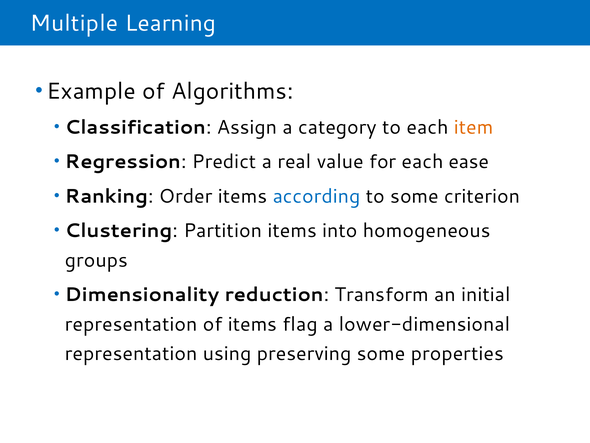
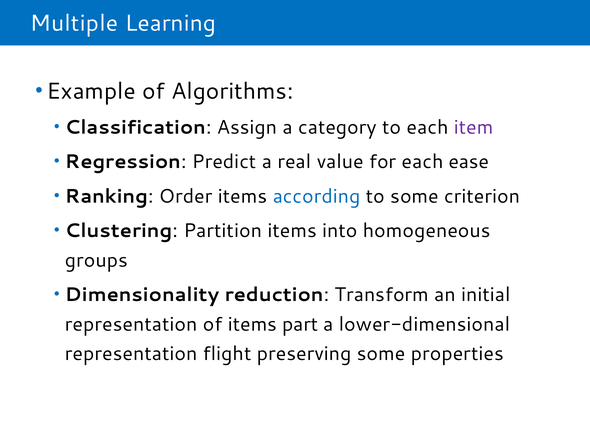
item colour: orange -> purple
flag: flag -> part
using: using -> flight
